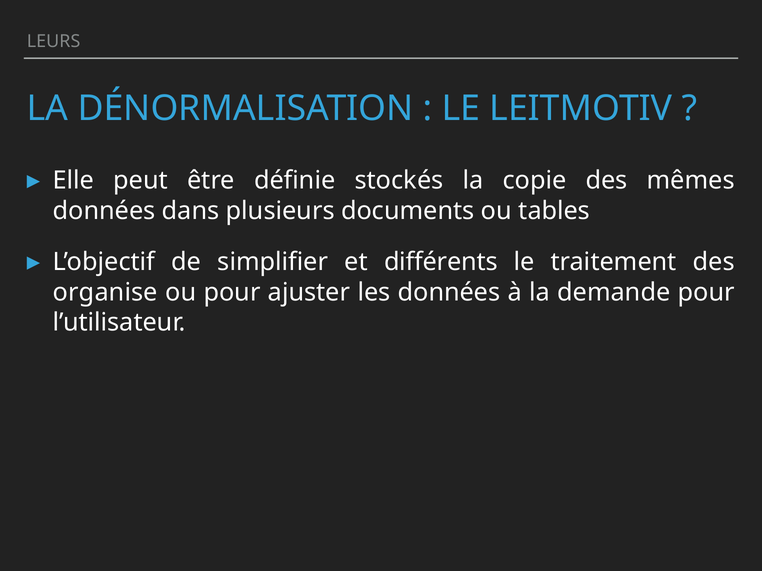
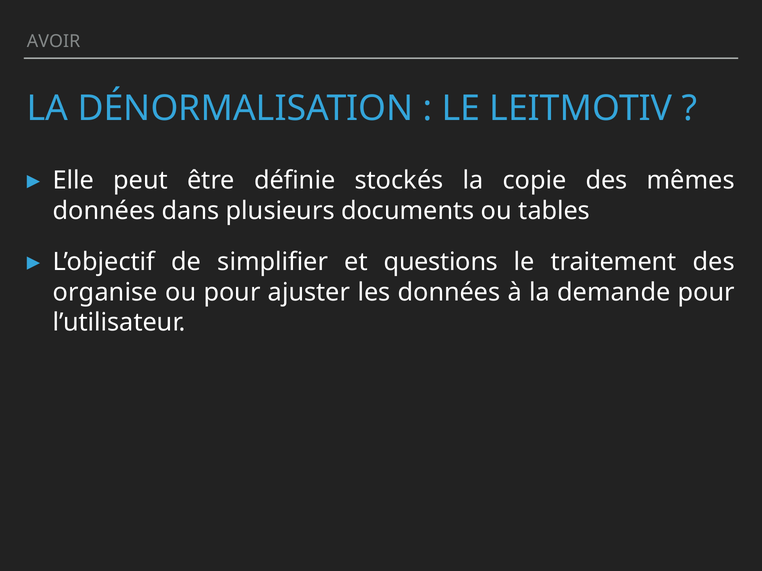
LEURS: LEURS -> AVOIR
différents: différents -> questions
